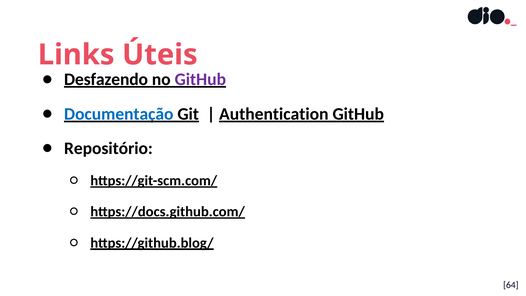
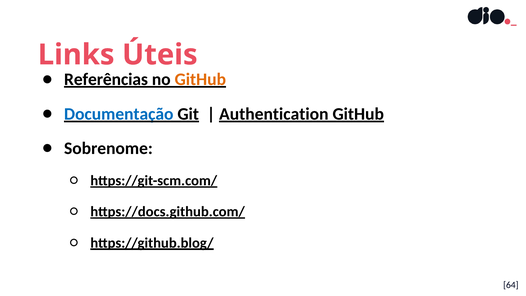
Desfazendo: Desfazendo -> Referências
GitHub at (200, 79) colour: purple -> orange
Repositório: Repositório -> Sobrenome
